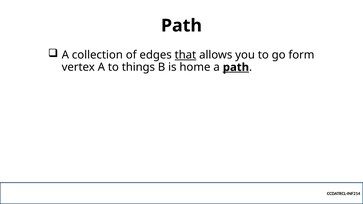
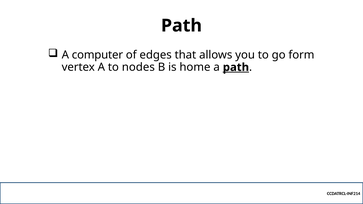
collection: collection -> computer
that underline: present -> none
things: things -> nodes
